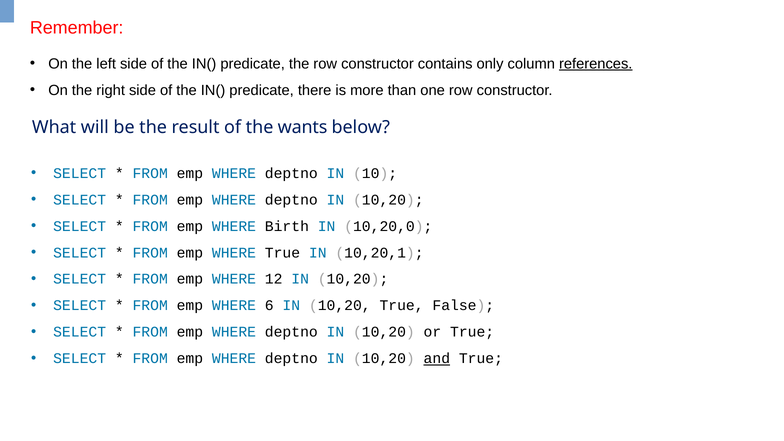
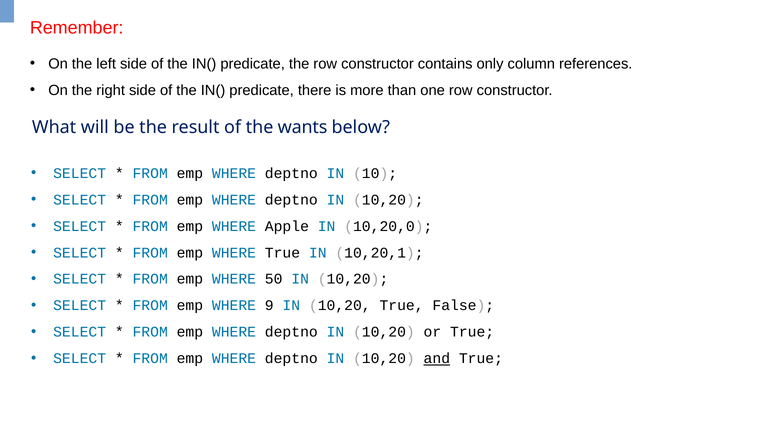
references underline: present -> none
Birth: Birth -> Apple
12: 12 -> 50
6: 6 -> 9
